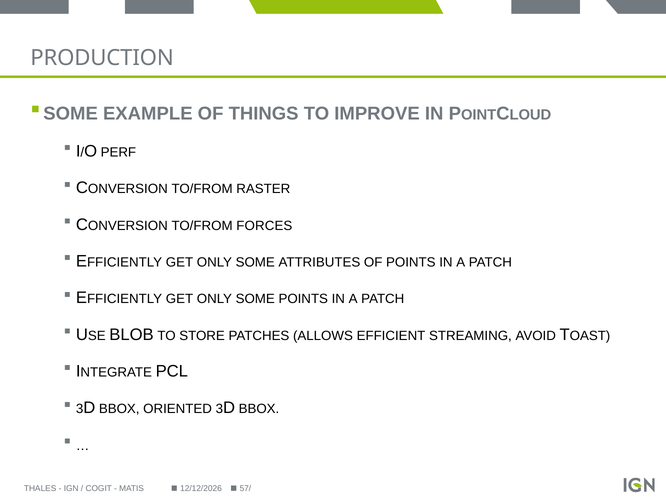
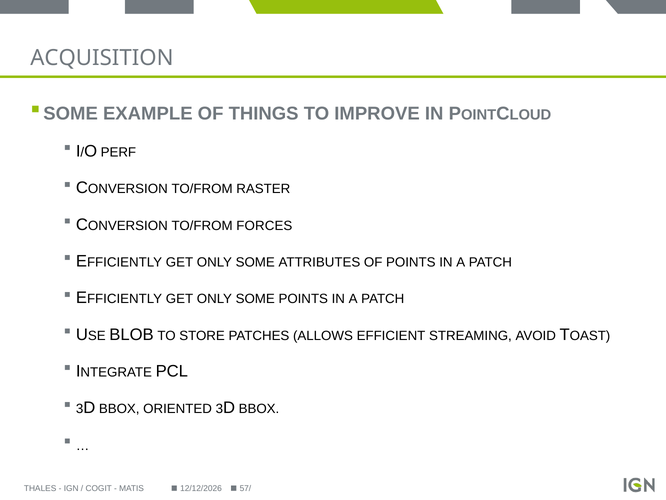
PRODUCTION: PRODUCTION -> ACQUISITION
